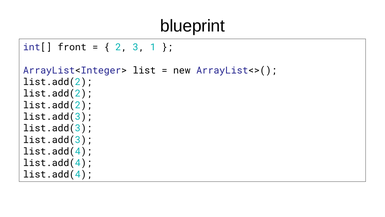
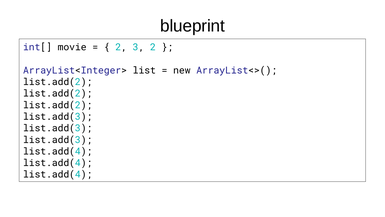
front: front -> movie
3 1: 1 -> 2
